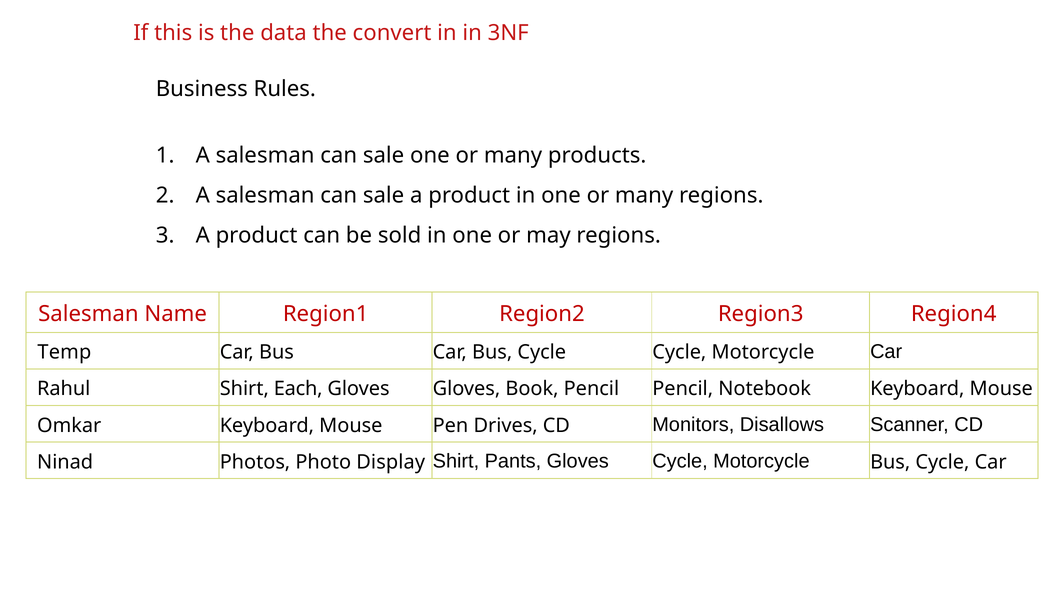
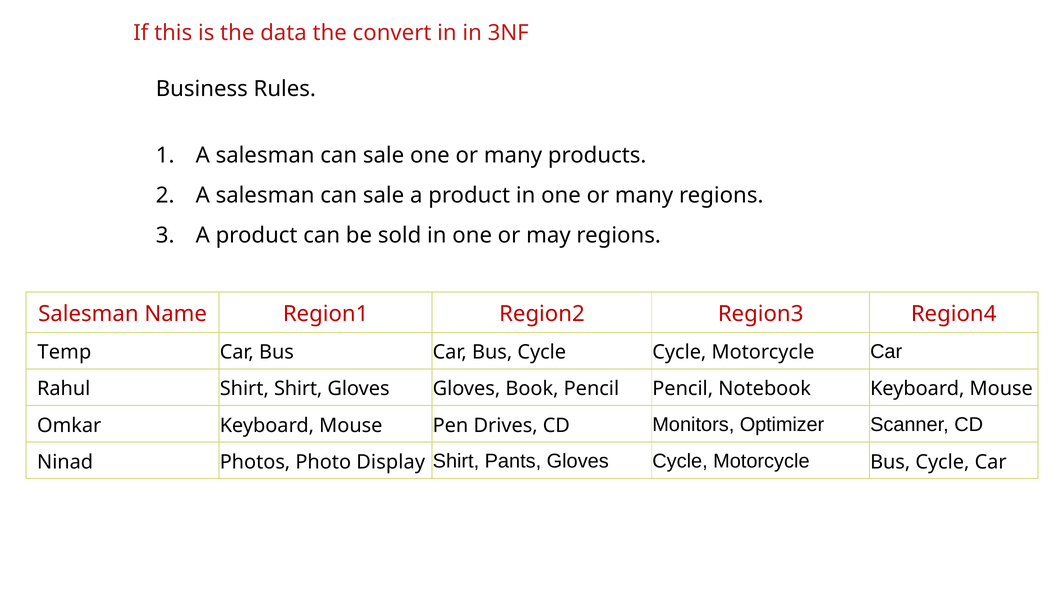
Shirt Each: Each -> Shirt
Disallows: Disallows -> Optimizer
